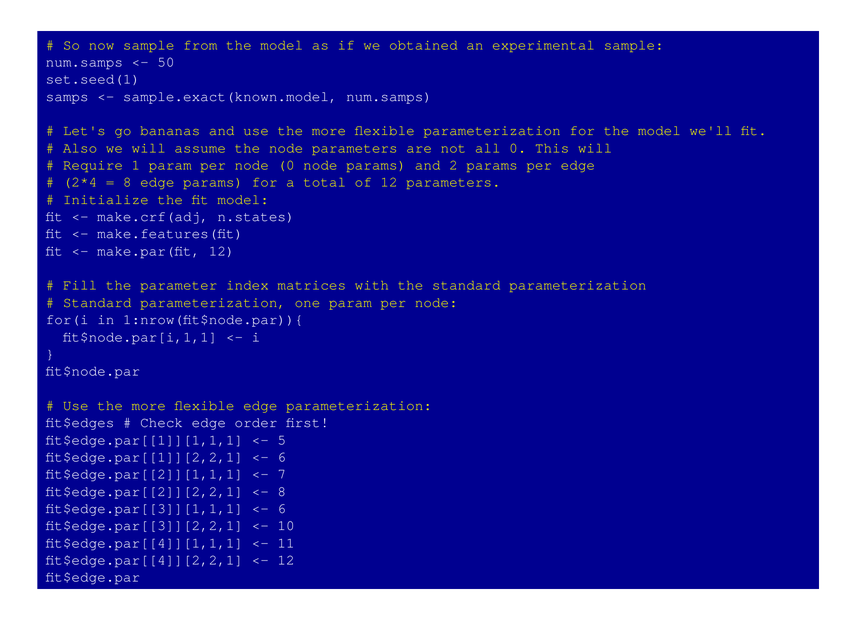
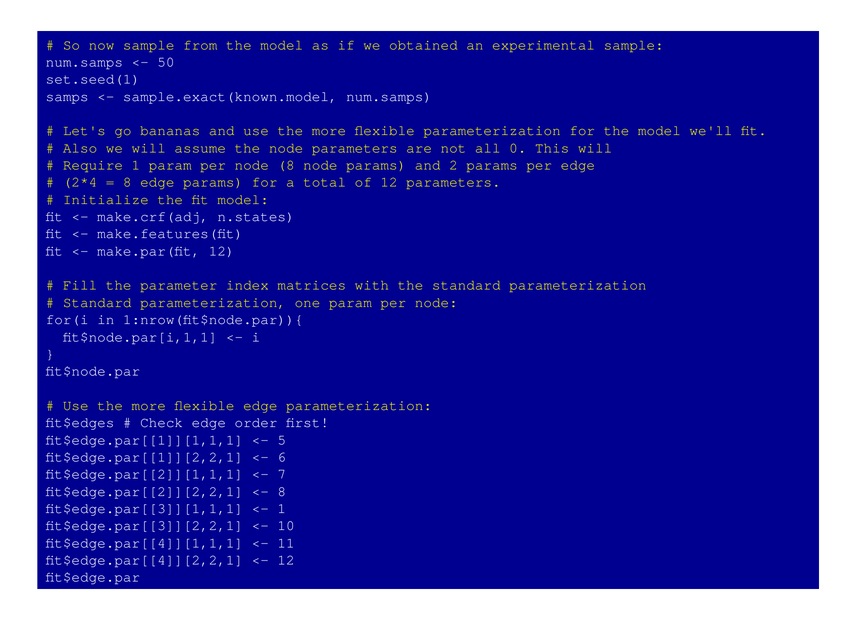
node 0: 0 -> 8
6 at (282, 509): 6 -> 1
